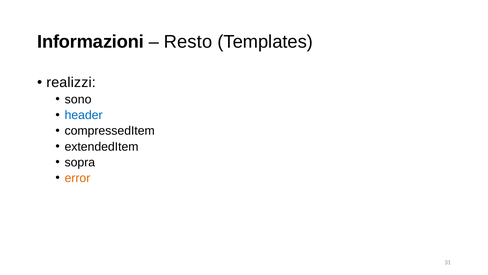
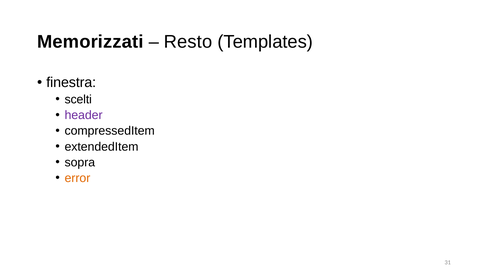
Informazioni: Informazioni -> Memorizzati
realizzi: realizzi -> finestra
sono: sono -> scelti
header colour: blue -> purple
